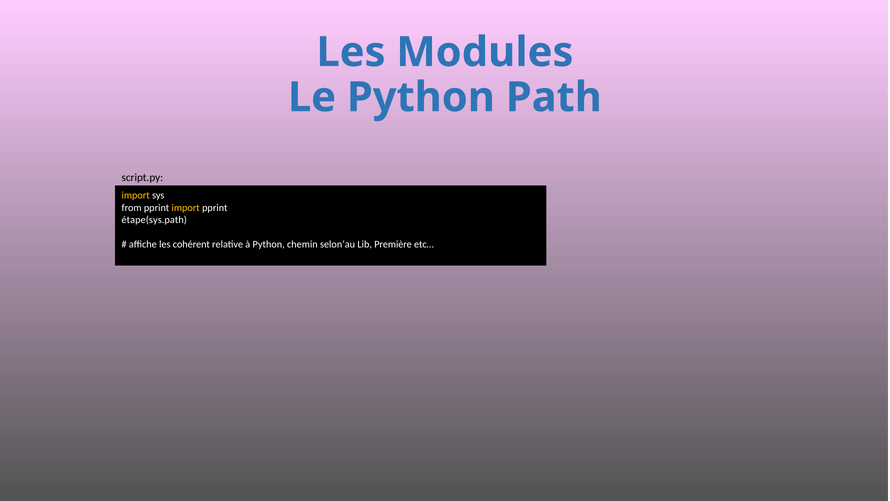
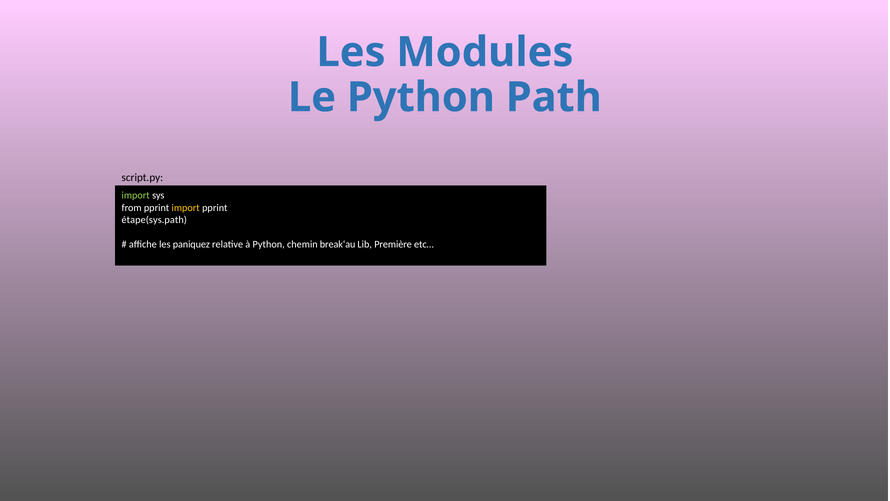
import at (136, 195) colour: yellow -> light green
cohérent: cohérent -> paniquez
selon‘au: selon‘au -> break‘au
